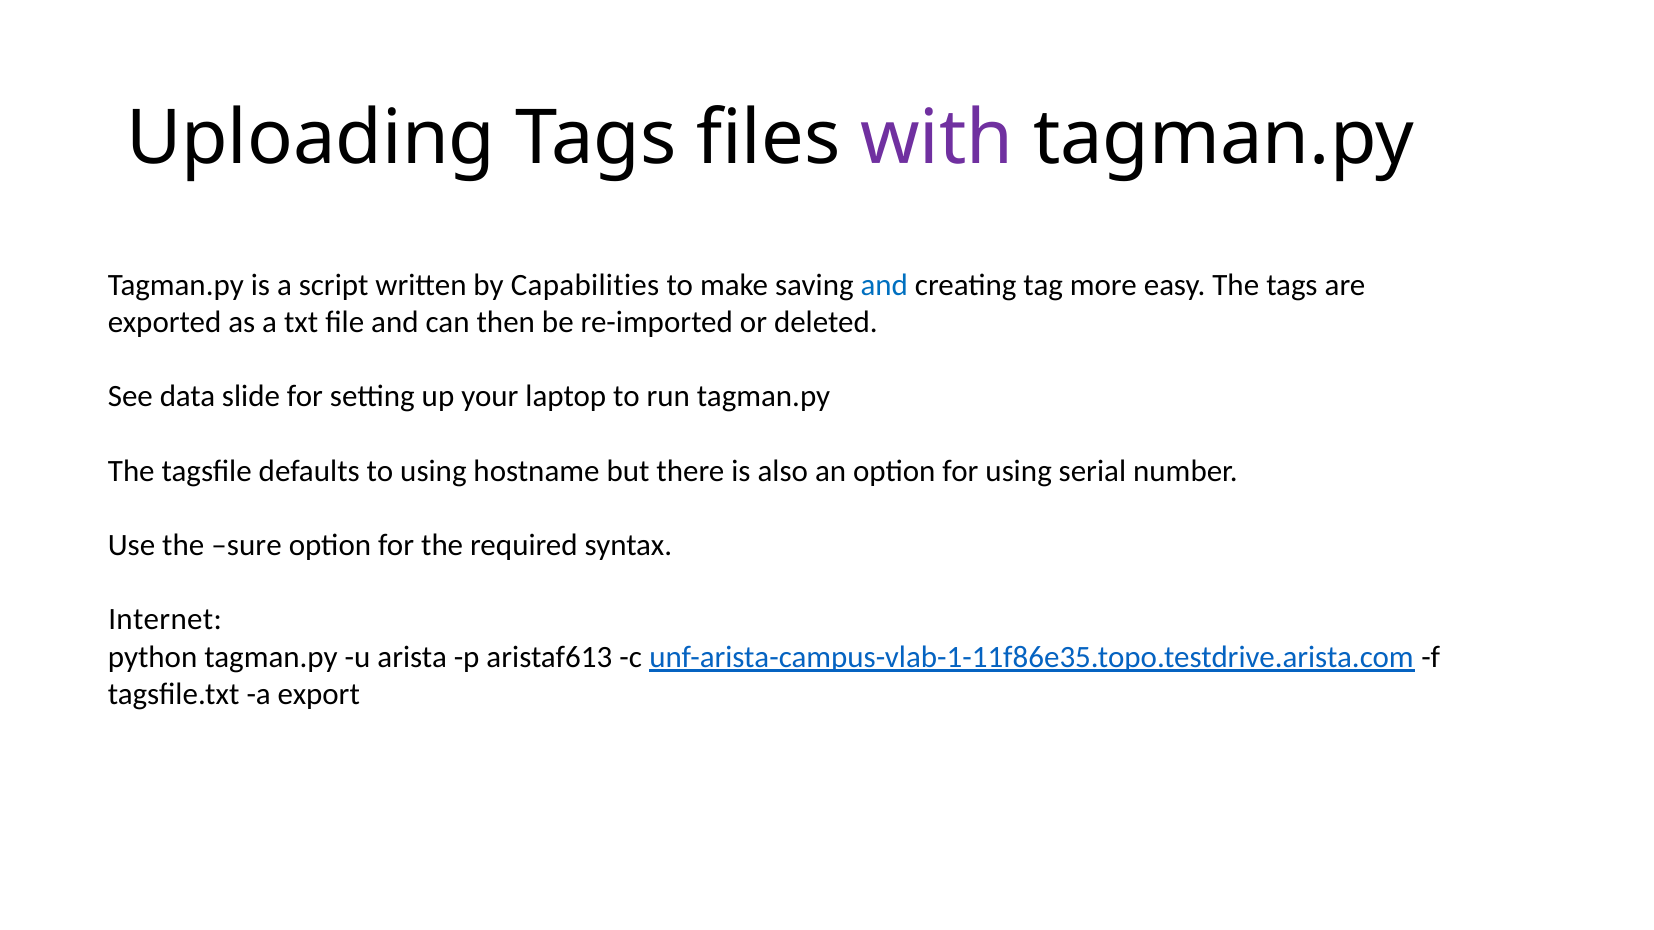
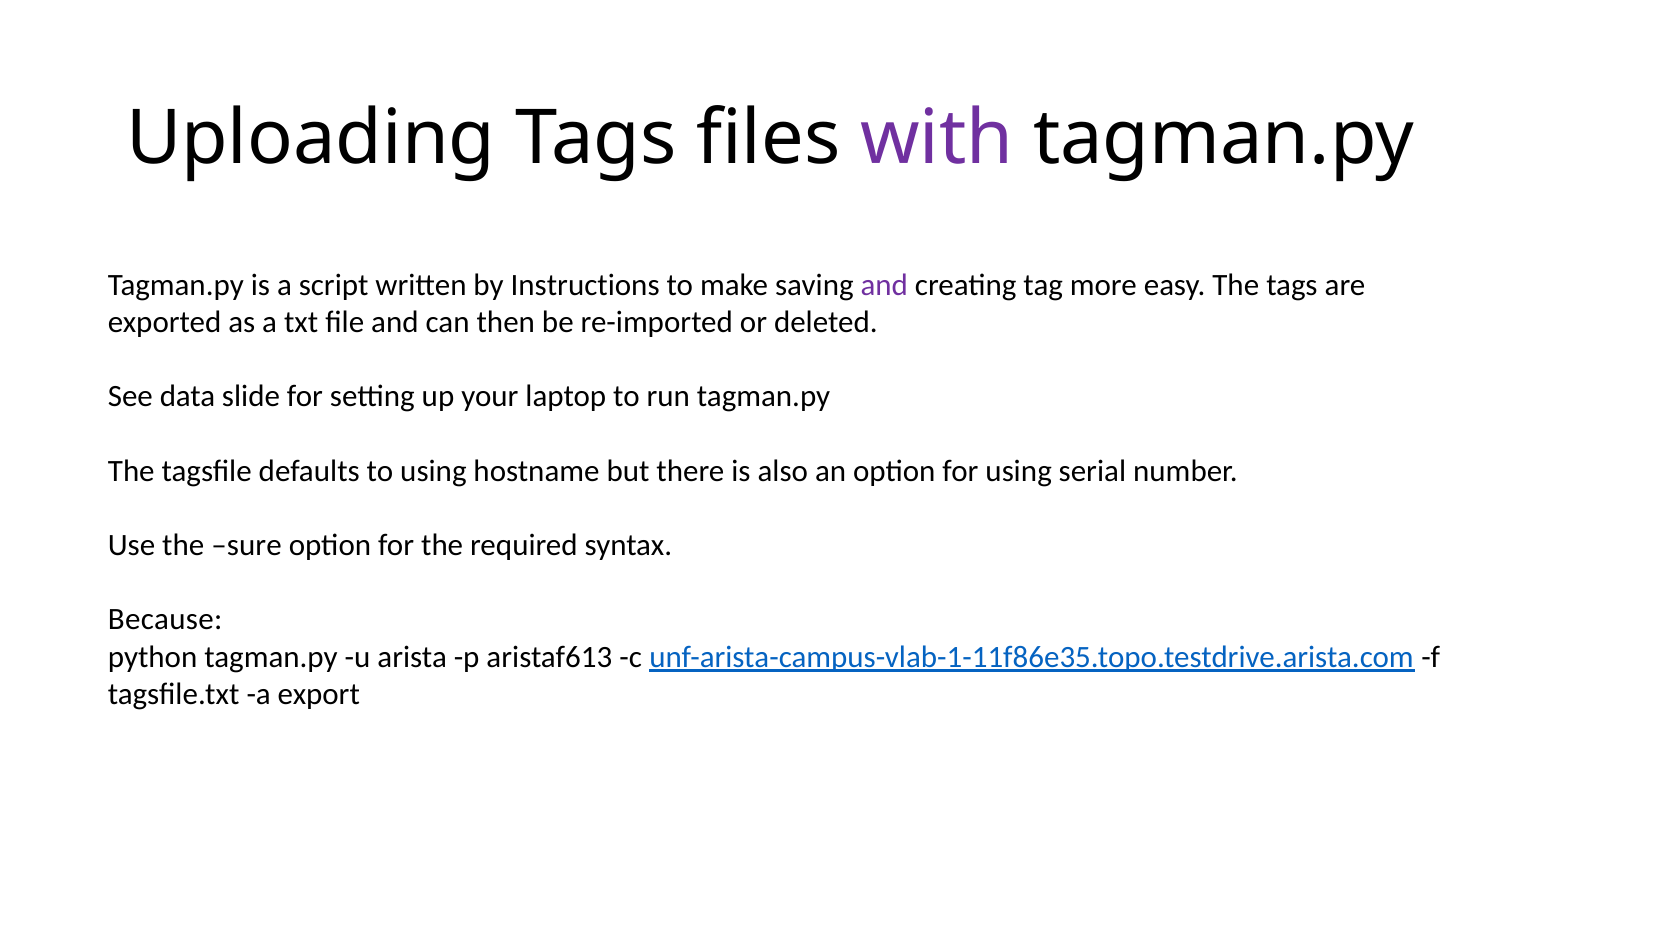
Capabilities: Capabilities -> Instructions
and at (884, 285) colour: blue -> purple
Internet: Internet -> Because
